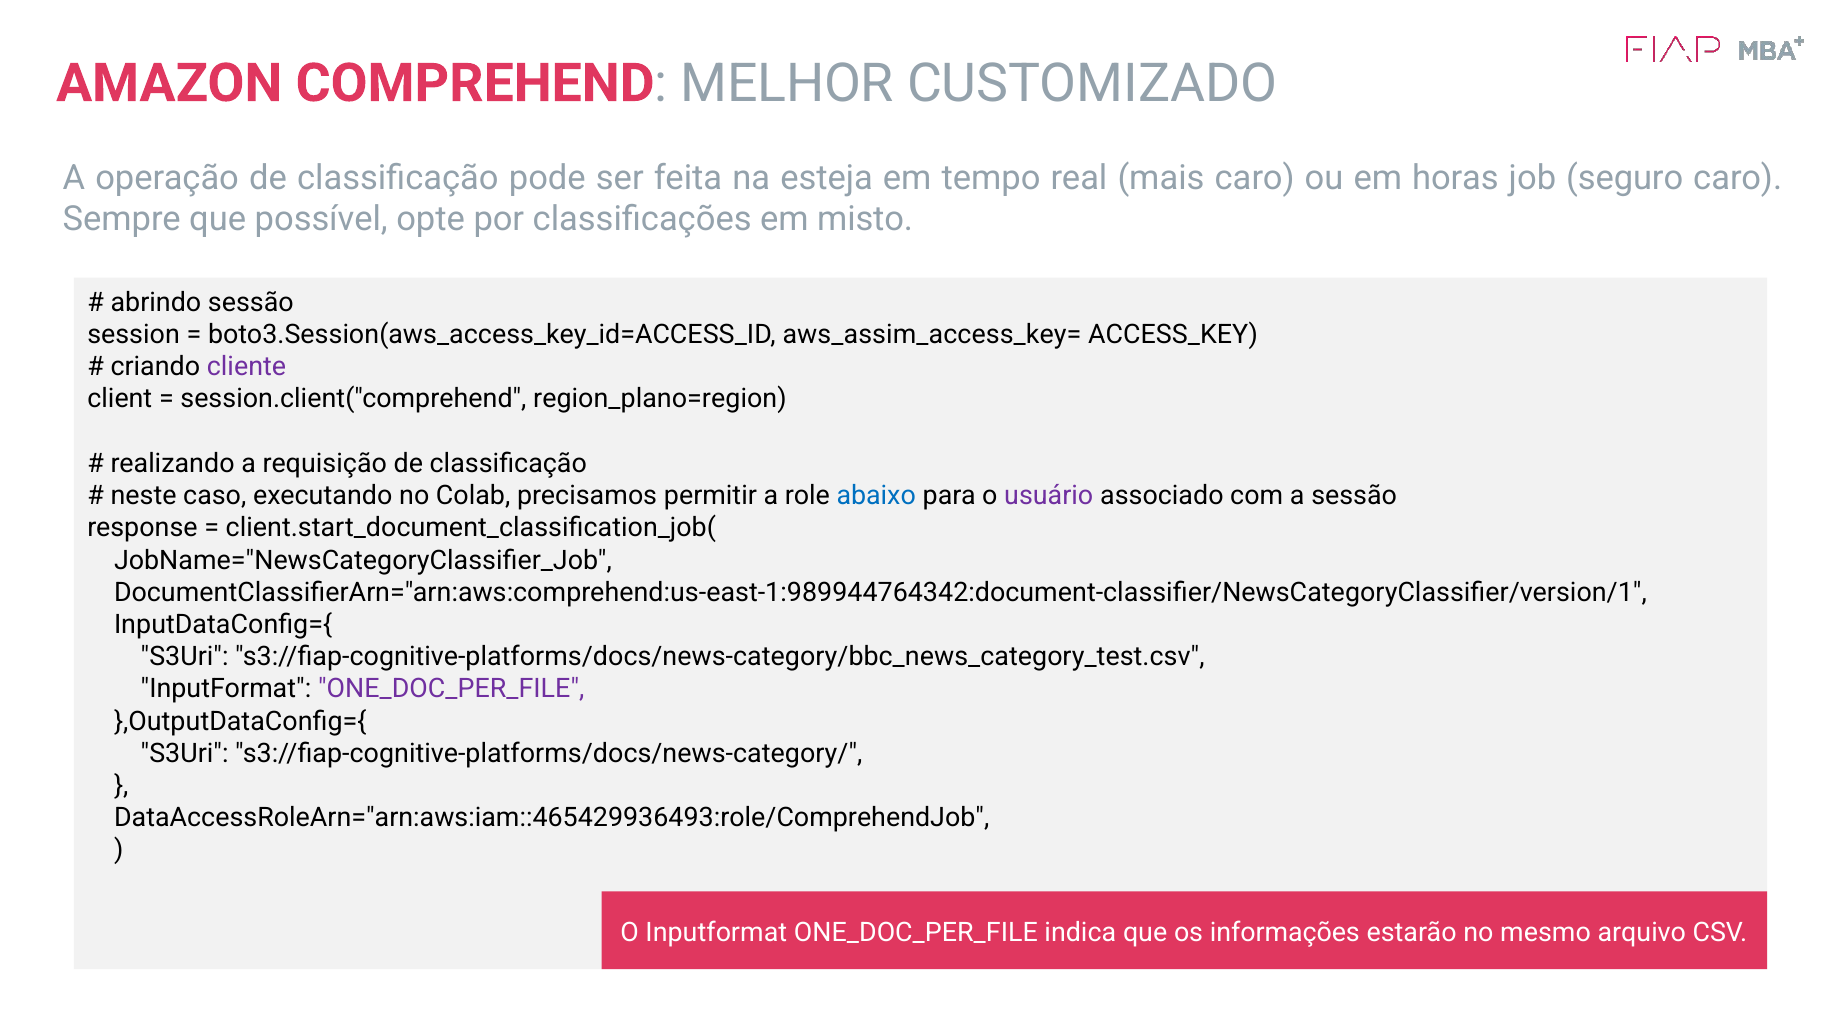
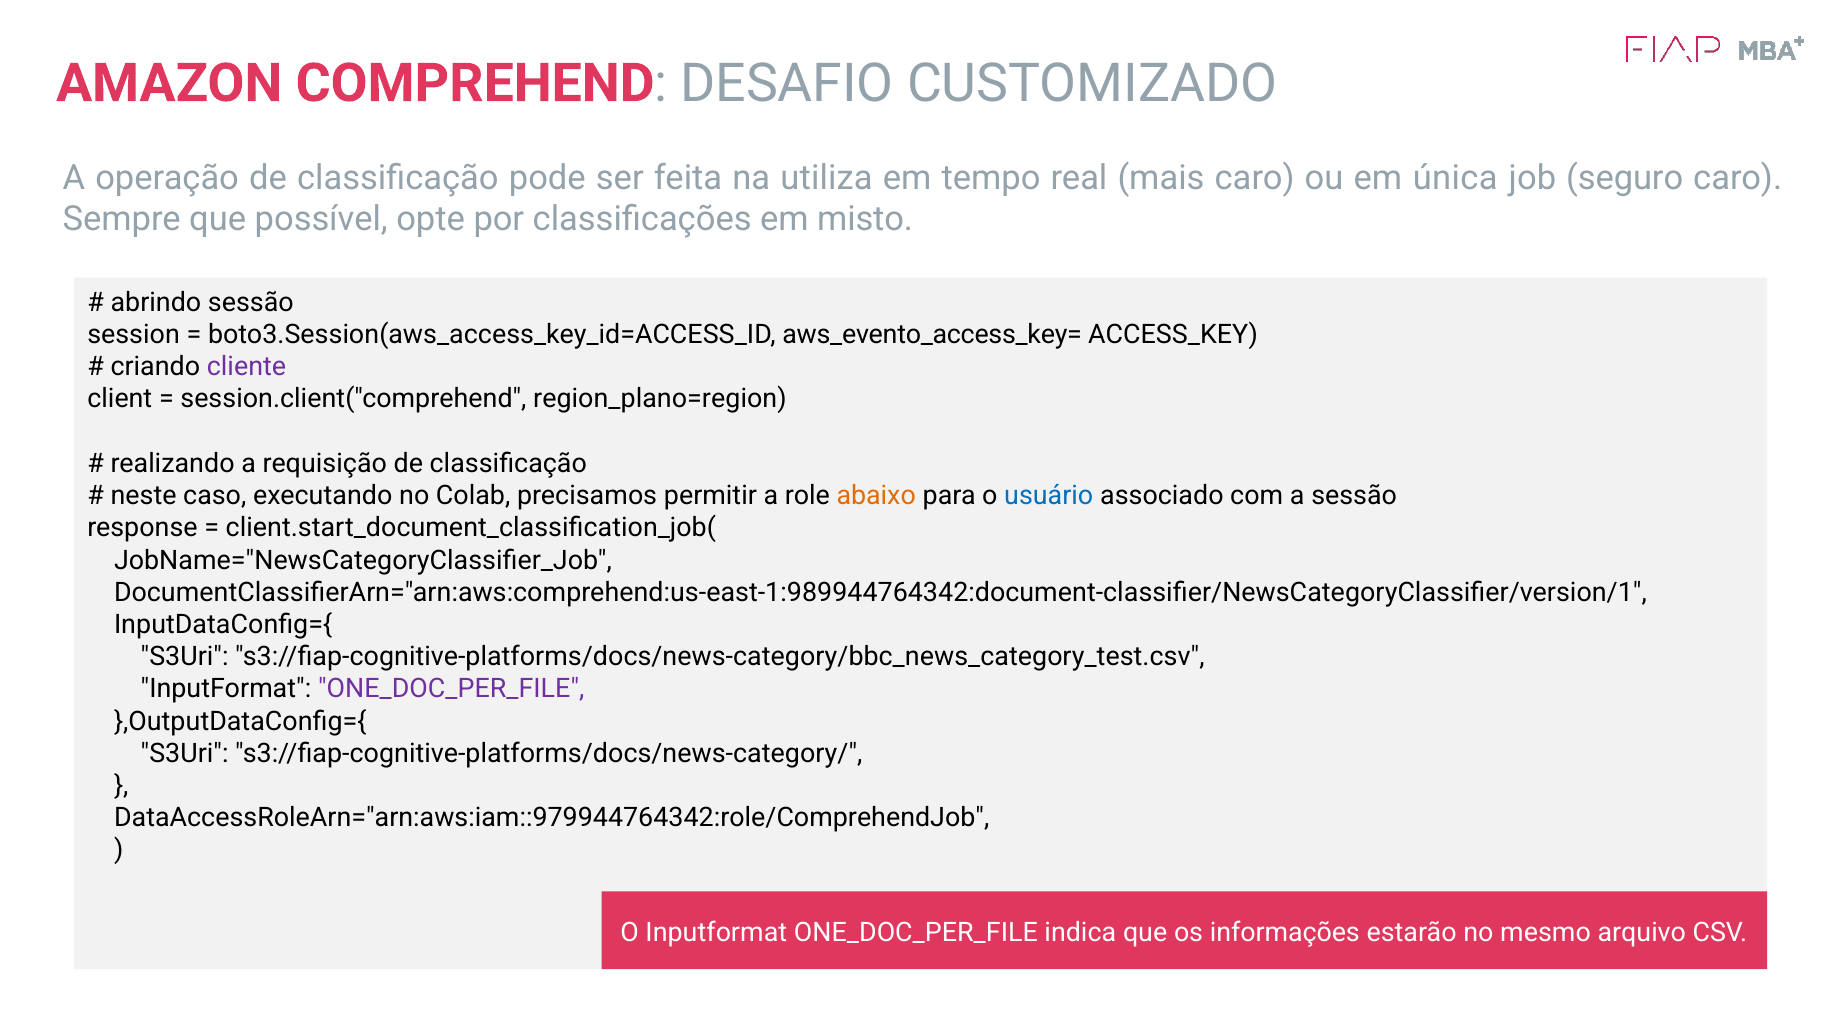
MELHOR: MELHOR -> DESAFIO
esteja: esteja -> utiliza
horas: horas -> única
aws_assim_access_key=: aws_assim_access_key= -> aws_evento_access_key=
abaixo colour: blue -> orange
usuário colour: purple -> blue
DataAccessRoleArn="arn:aws:iam::465429936493:role/ComprehendJob: DataAccessRoleArn="arn:aws:iam::465429936493:role/ComprehendJob -> DataAccessRoleArn="arn:aws:iam::979944764342:role/ComprehendJob
